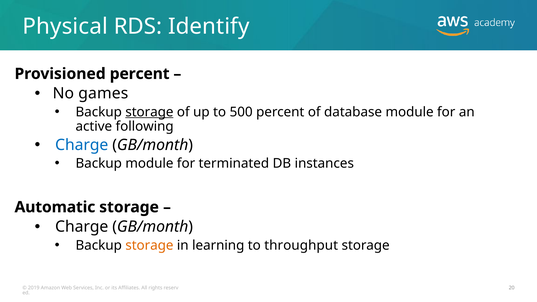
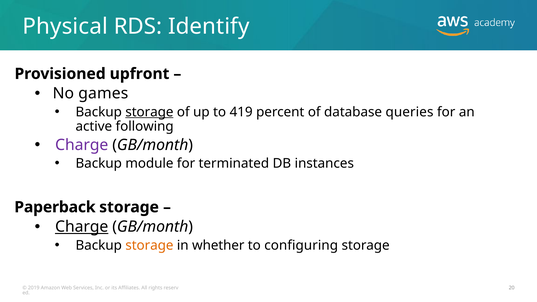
Provisioned percent: percent -> upfront
500: 500 -> 419
database module: module -> queries
Charge at (82, 145) colour: blue -> purple
Automatic: Automatic -> Paperback
Charge at (82, 227) underline: none -> present
learning: learning -> whether
throughput: throughput -> configuring
